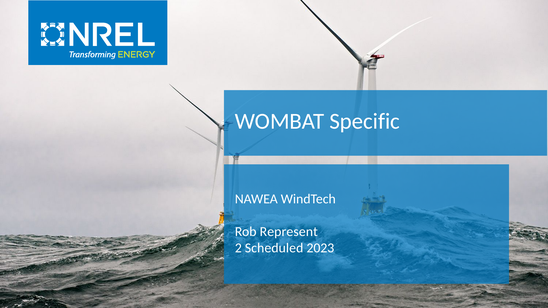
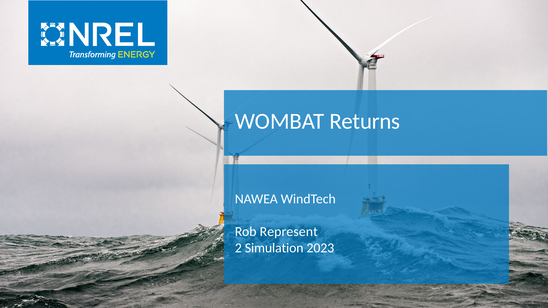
Specific: Specific -> Returns
Scheduled: Scheduled -> Simulation
